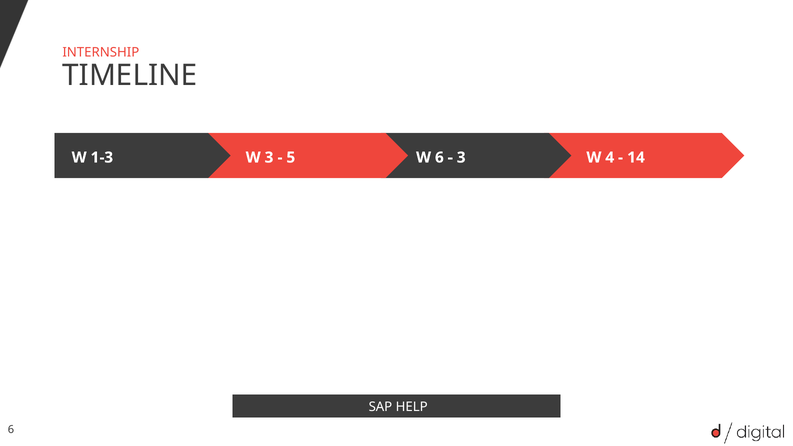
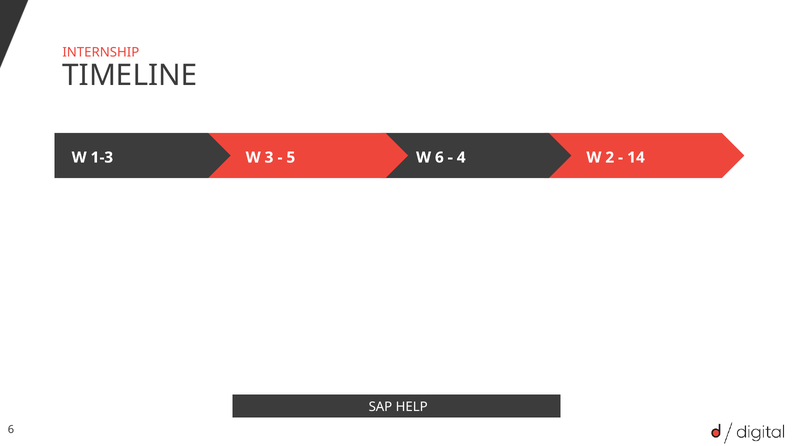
3 at (461, 158): 3 -> 4
4: 4 -> 2
